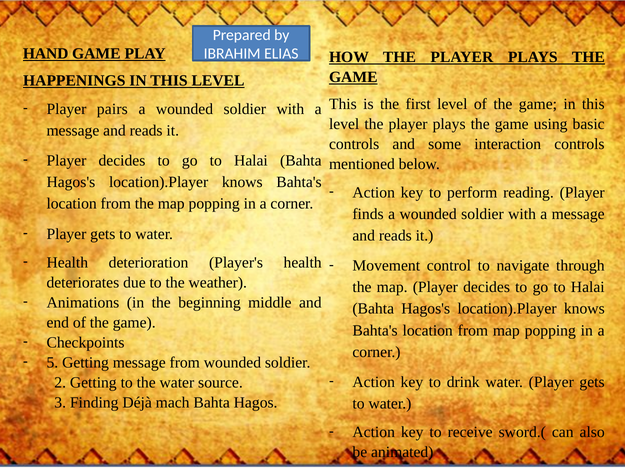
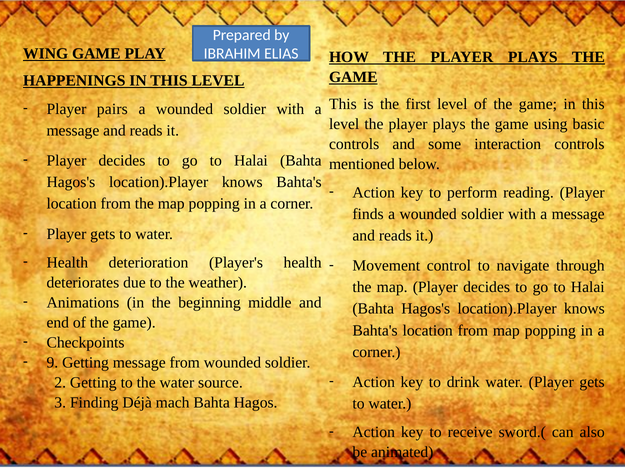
HAND: HAND -> WING
5: 5 -> 9
